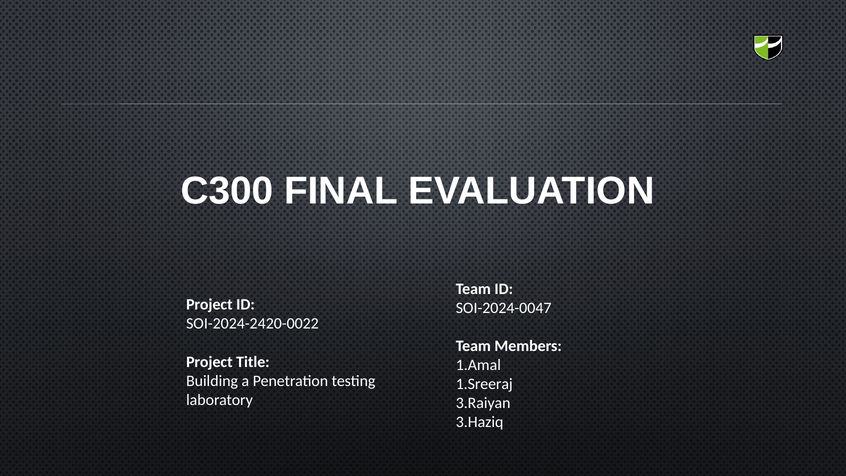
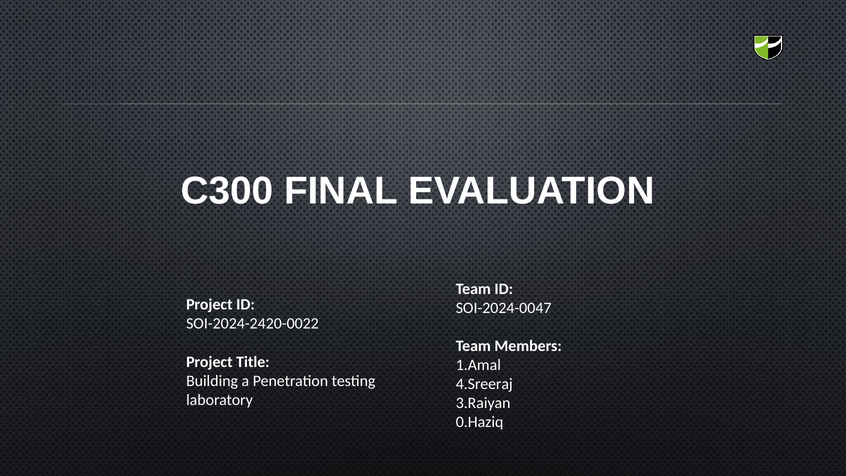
1.Sreeraj: 1.Sreeraj -> 4.Sreeraj
3.Haziq: 3.Haziq -> 0.Haziq
